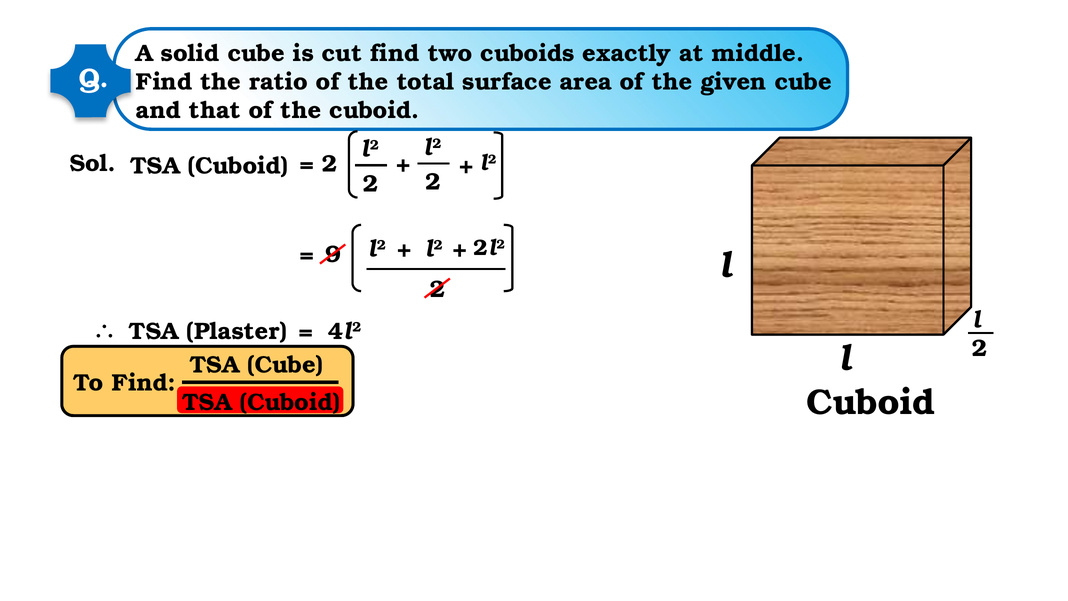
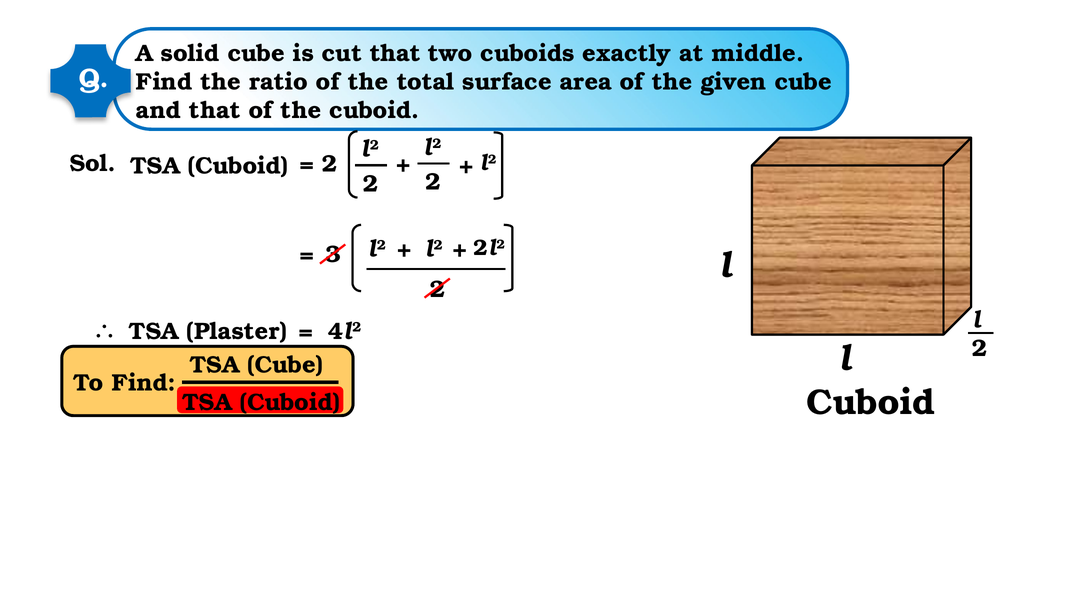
cut find: find -> that
9: 9 -> 3
